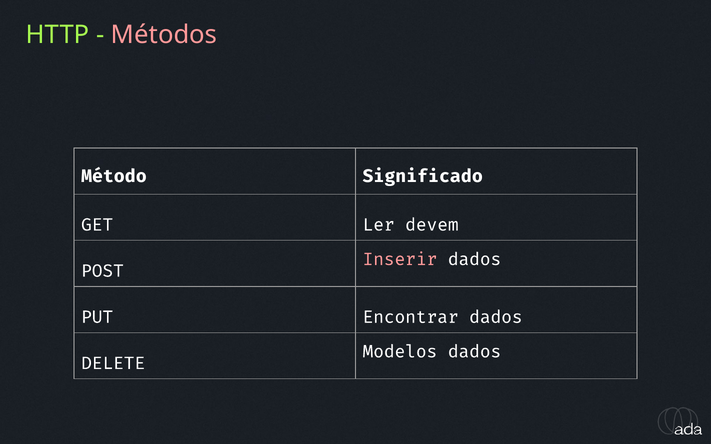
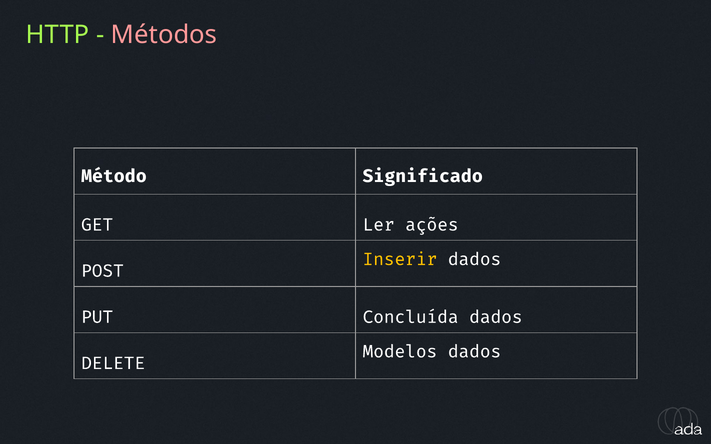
devem: devem -> ações
Inserir colour: pink -> yellow
Encontrar: Encontrar -> Concluída
